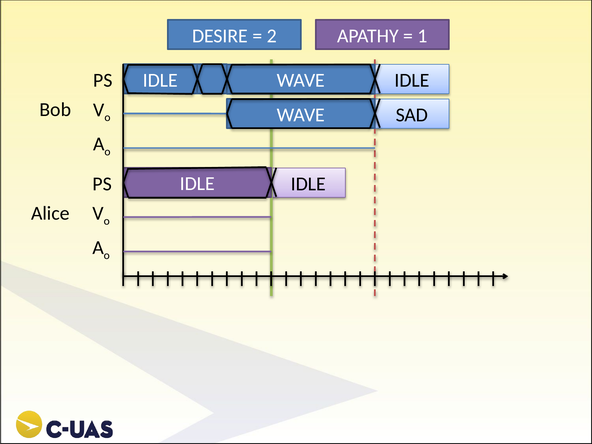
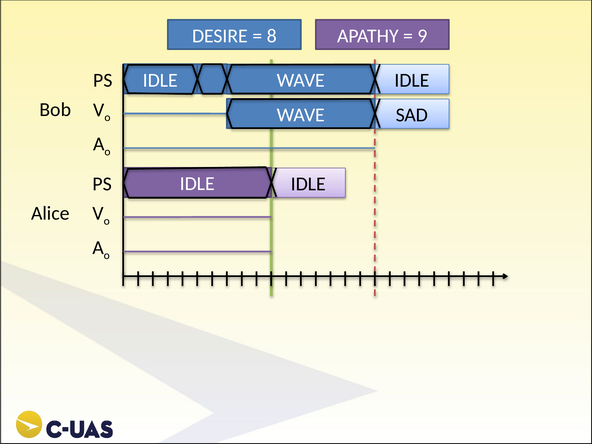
2: 2 -> 8
1: 1 -> 9
